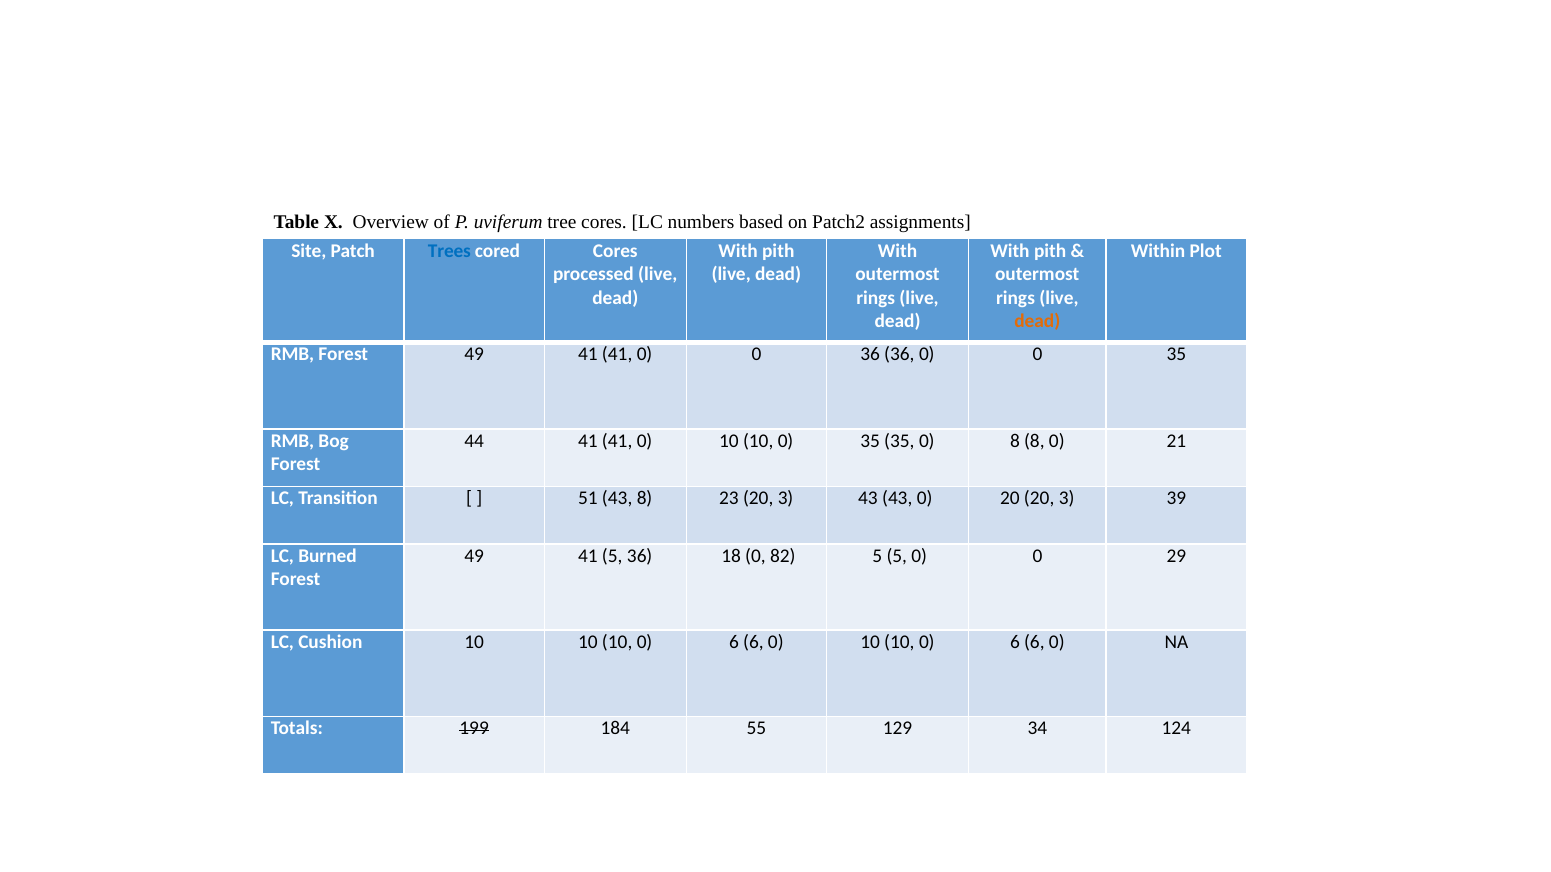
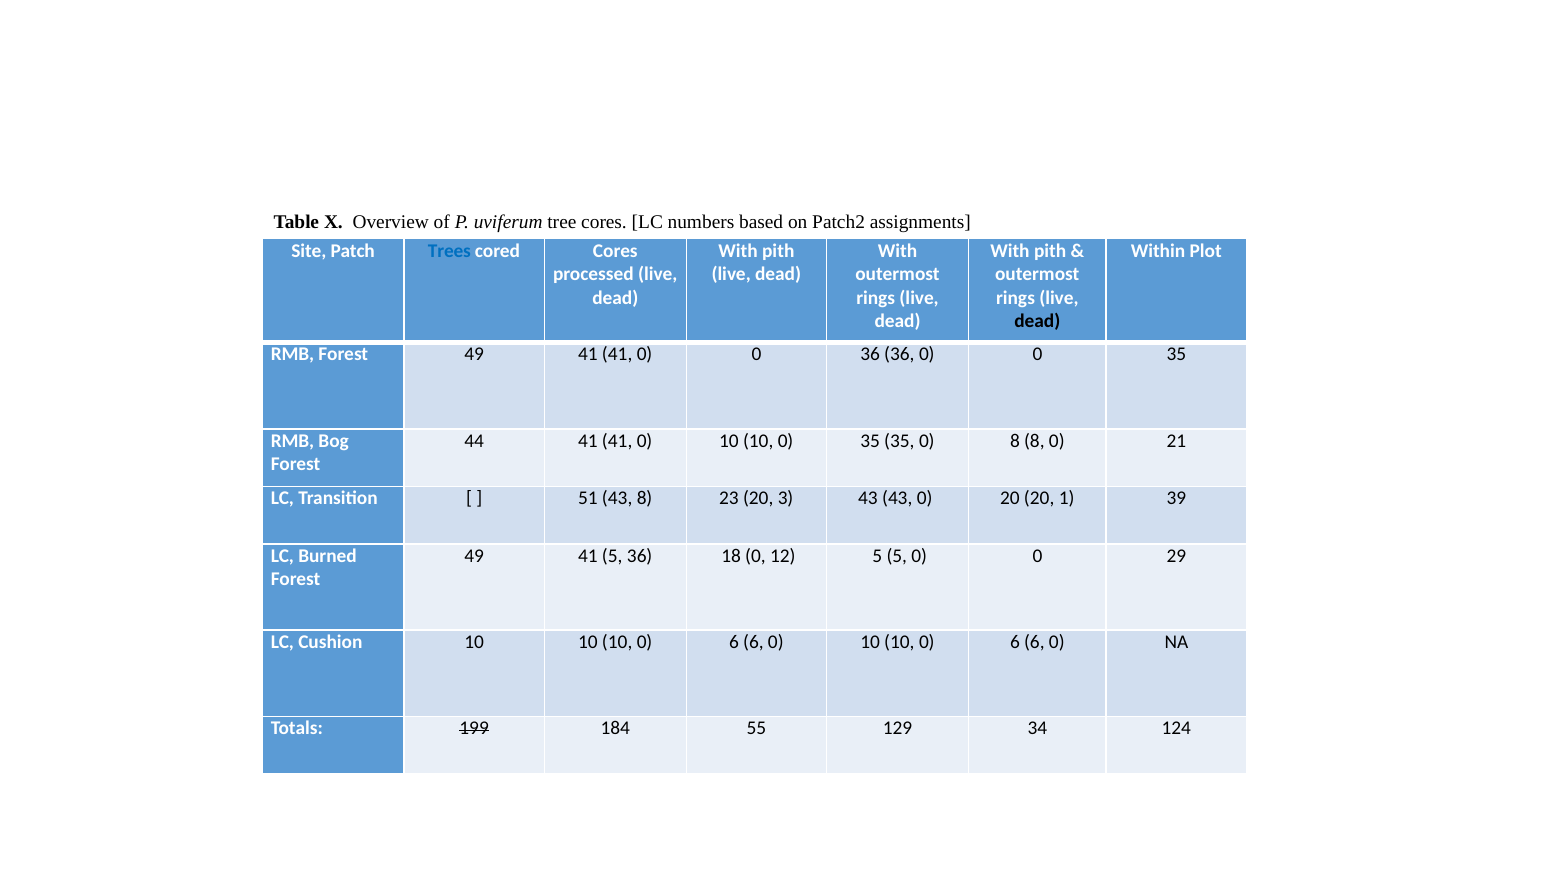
dead at (1037, 322) colour: orange -> black
20 20 3: 3 -> 1
82: 82 -> 12
